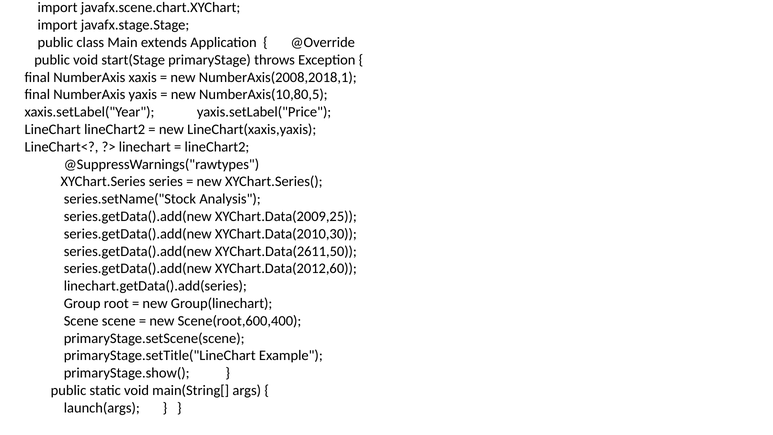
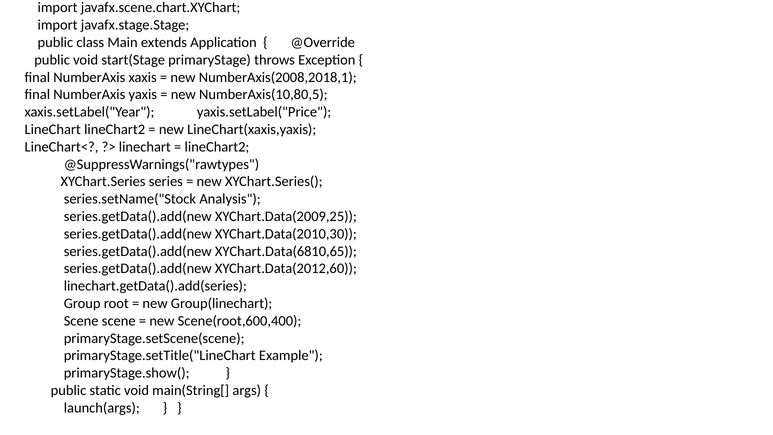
XYChart.Data(2611,50: XYChart.Data(2611,50 -> XYChart.Data(6810,65
